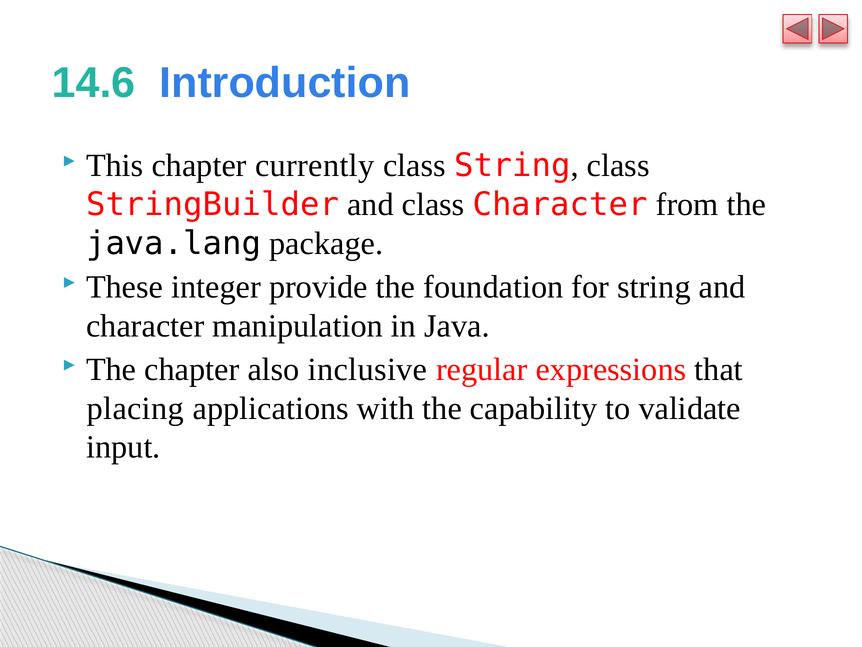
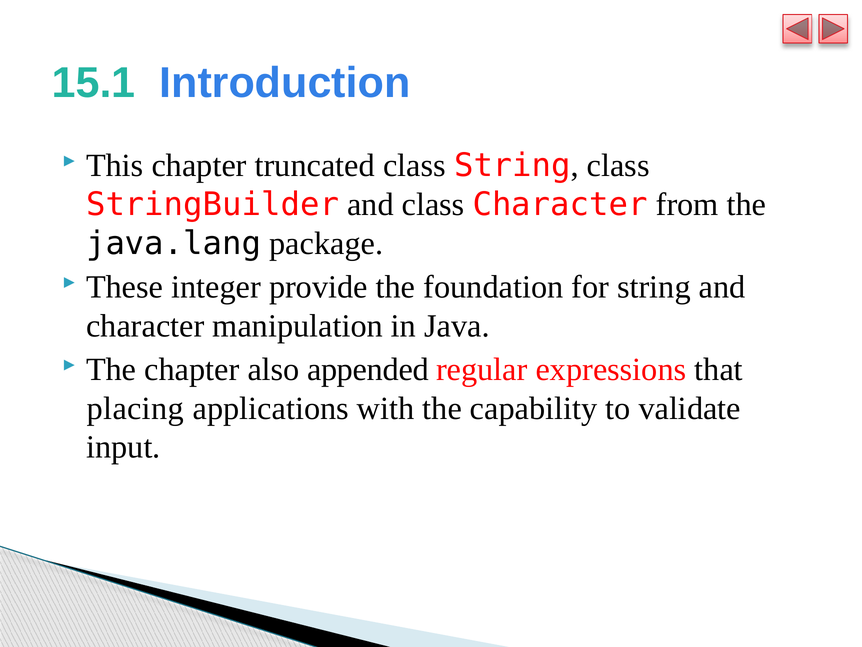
14.6: 14.6 -> 15.1
currently: currently -> truncated
inclusive: inclusive -> appended
